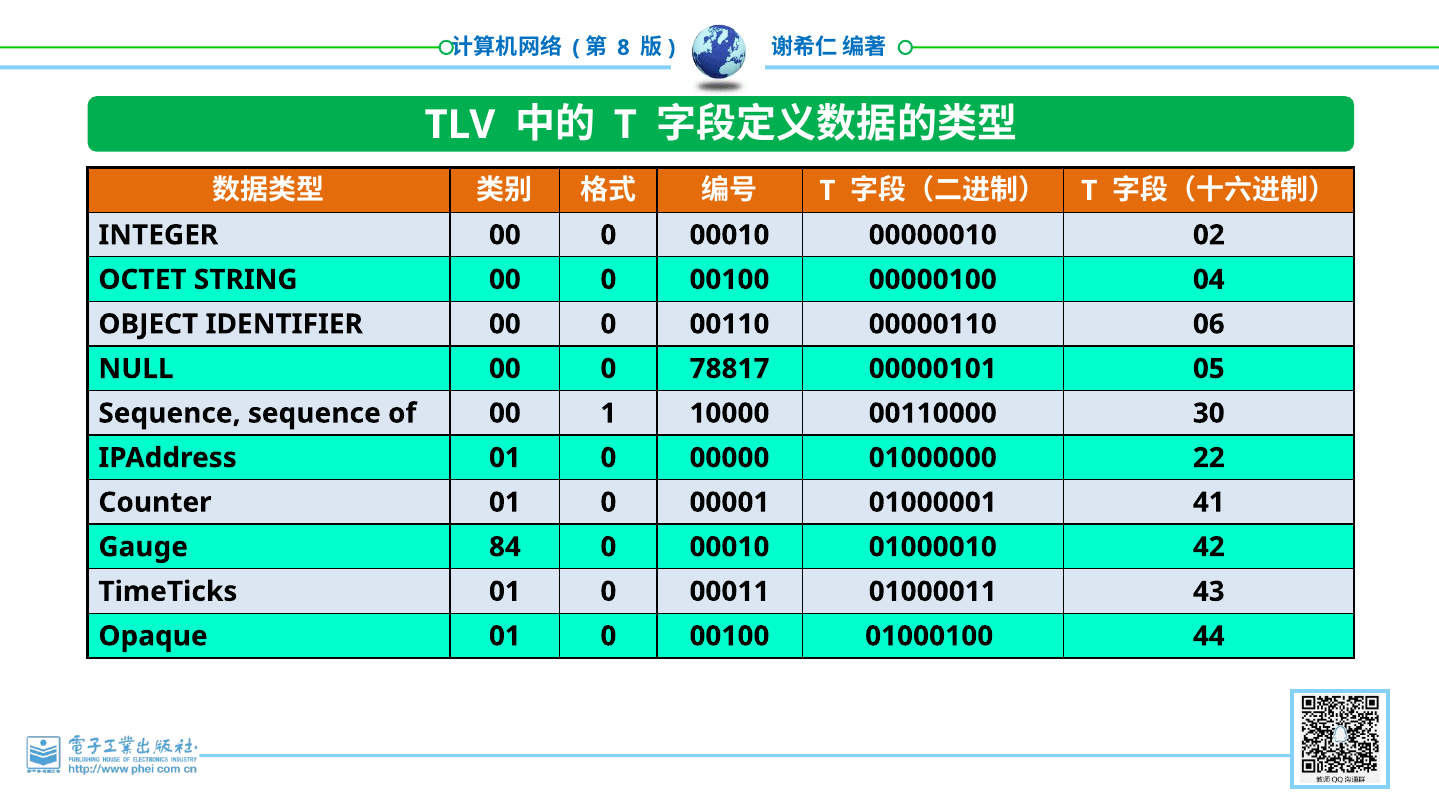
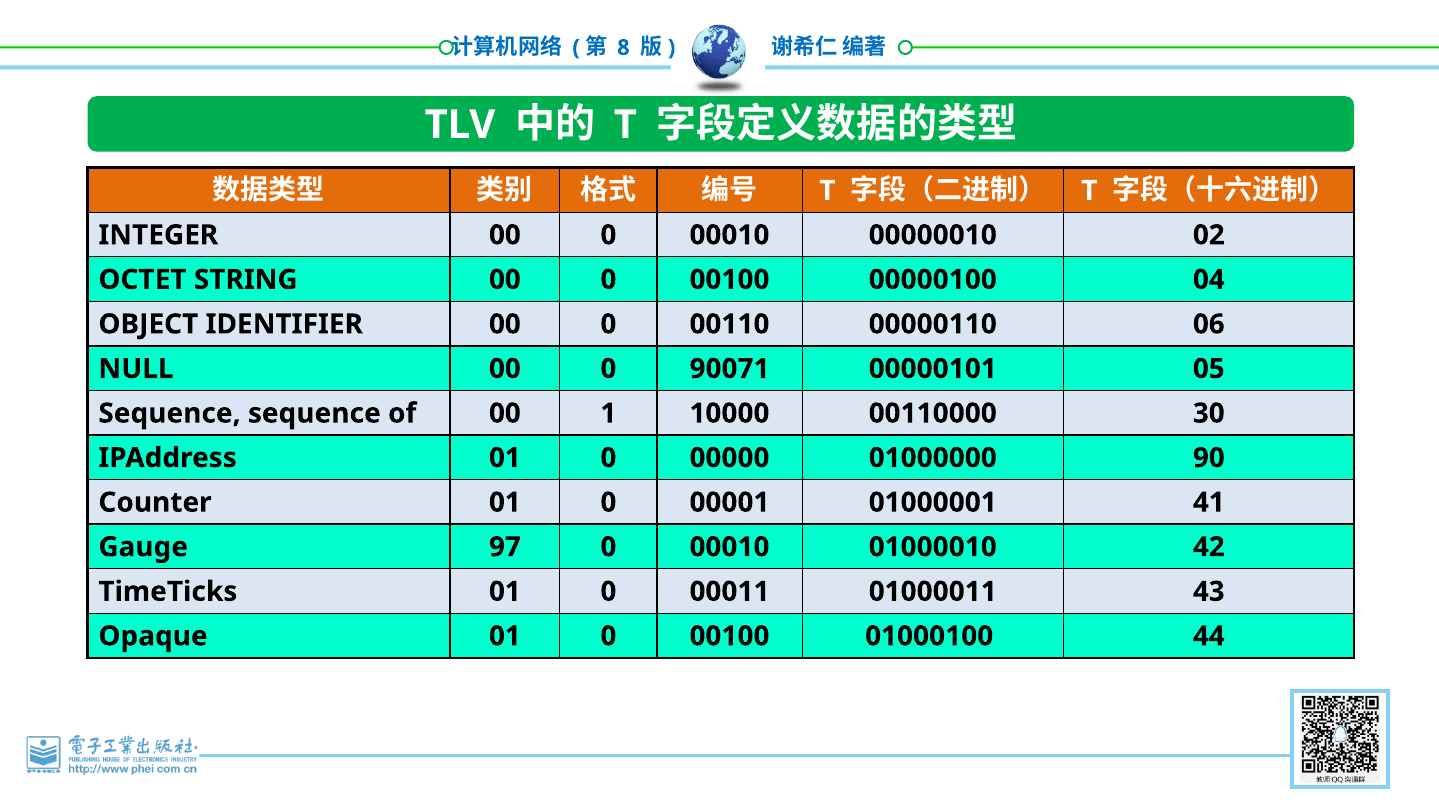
78817: 78817 -> 90071
22: 22 -> 90
84: 84 -> 97
